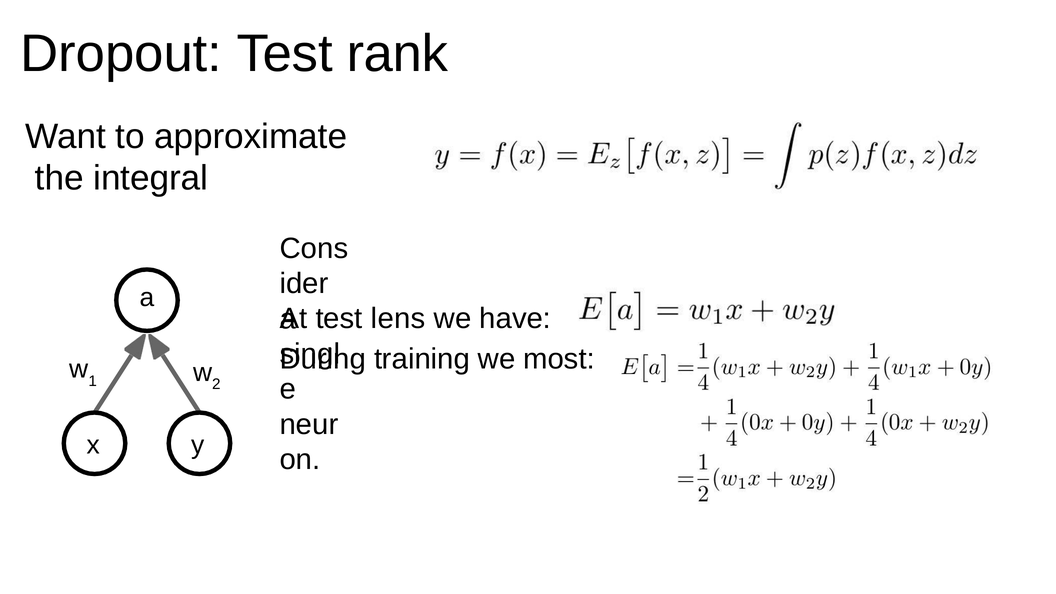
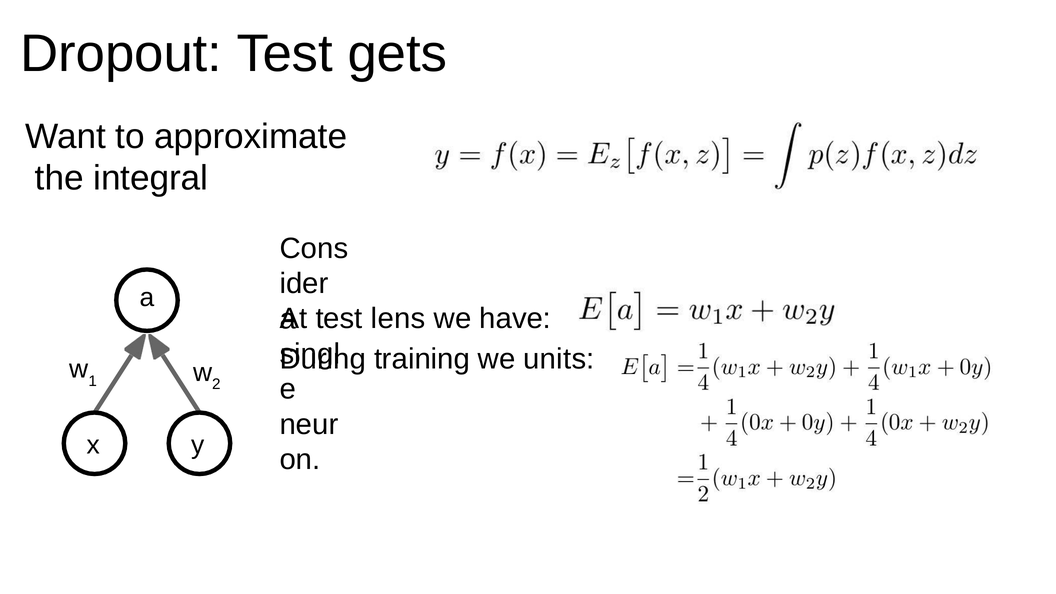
rank: rank -> gets
most: most -> units
